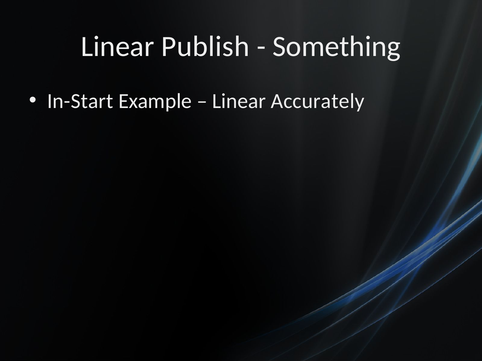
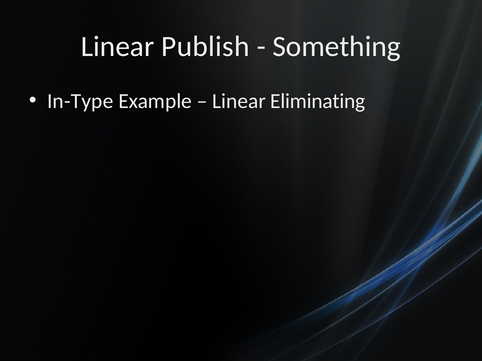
In-Start: In-Start -> In-Type
Accurately: Accurately -> Eliminating
